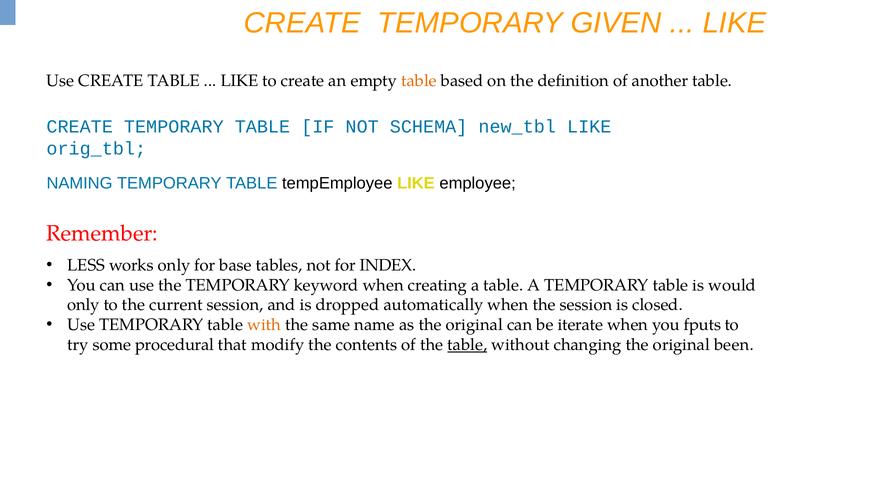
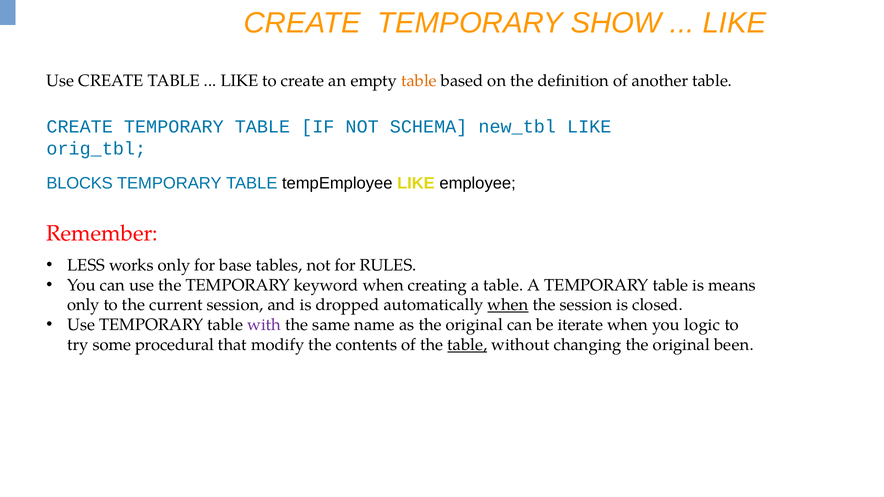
GIVEN: GIVEN -> SHOW
NAMING: NAMING -> BLOCKS
INDEX: INDEX -> RULES
would: would -> means
when at (508, 305) underline: none -> present
with colour: orange -> purple
fputs: fputs -> logic
